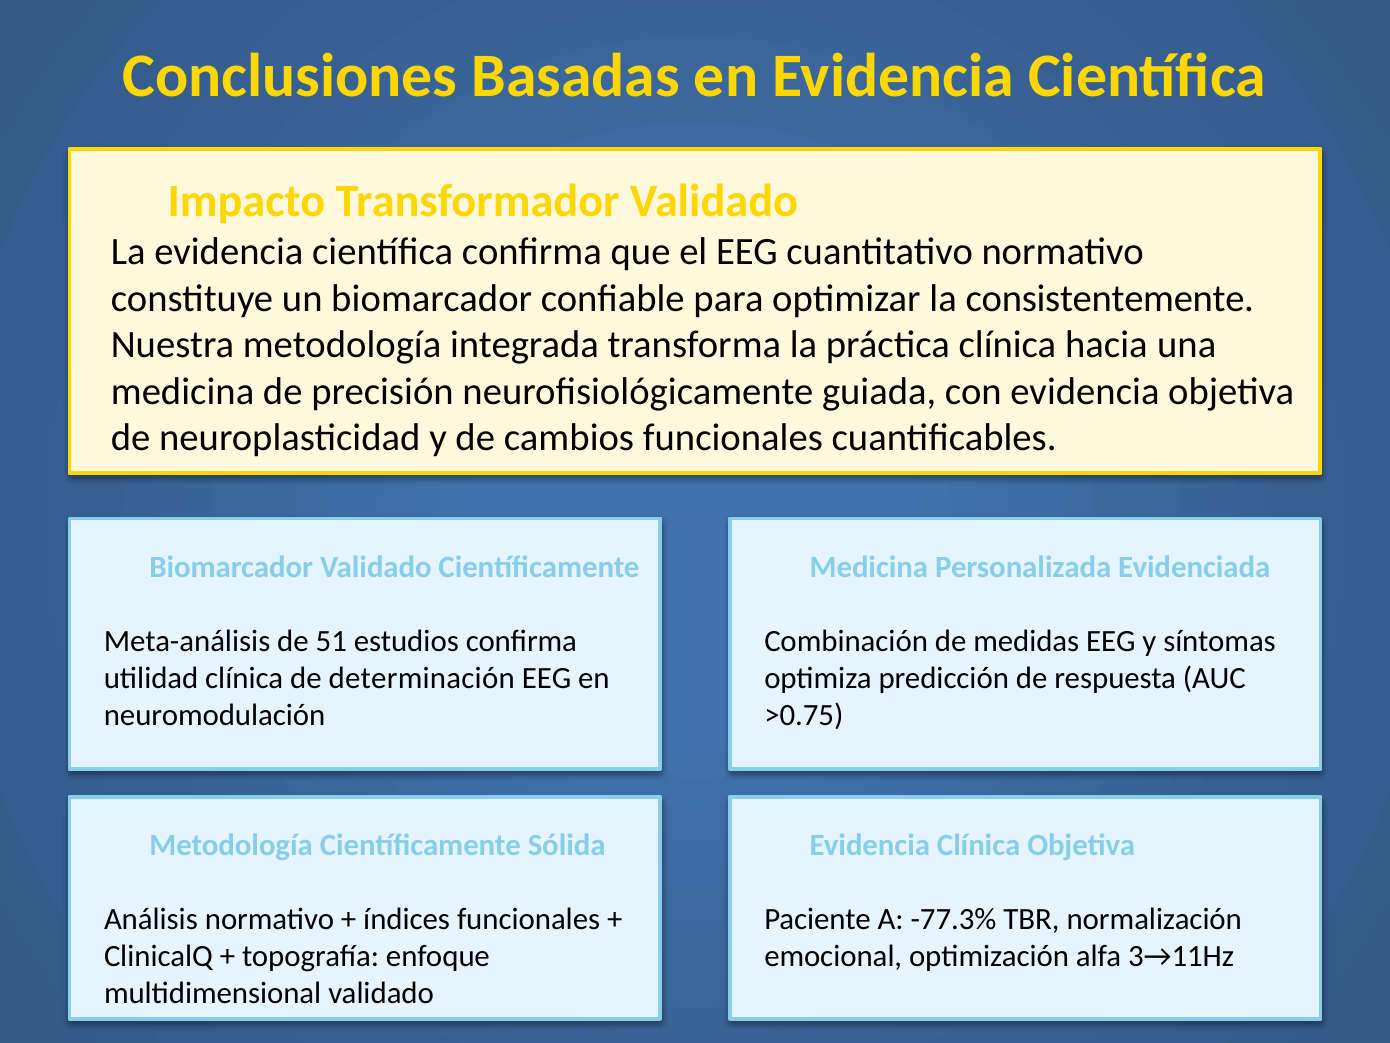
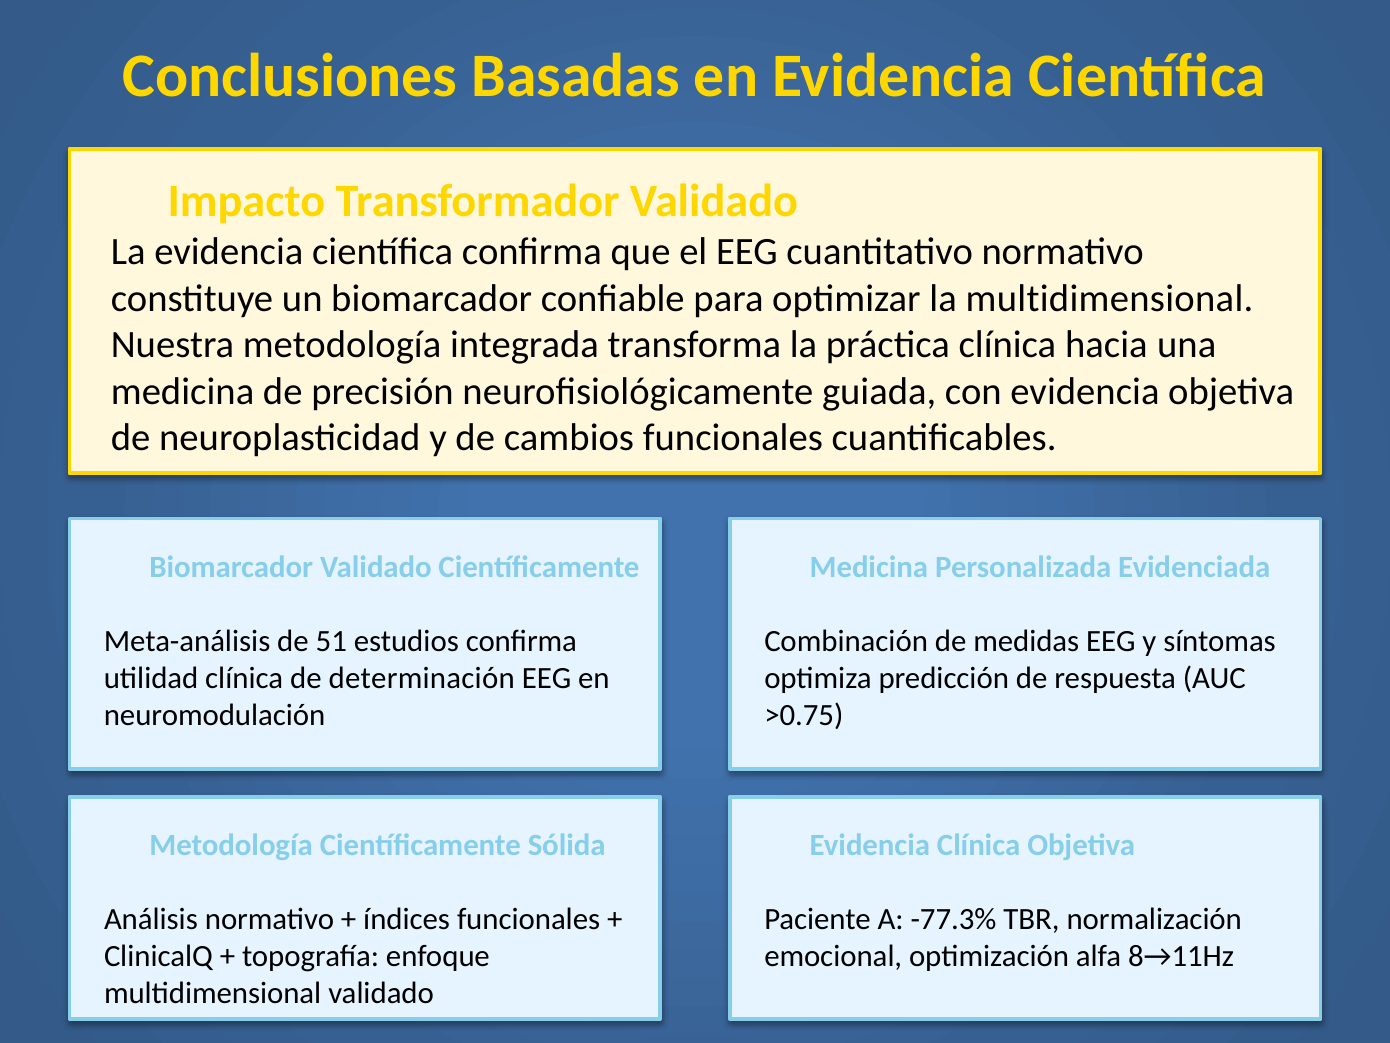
la consistentemente: consistentemente -> multidimensional
3→11Hz: 3→11Hz -> 8→11Hz
